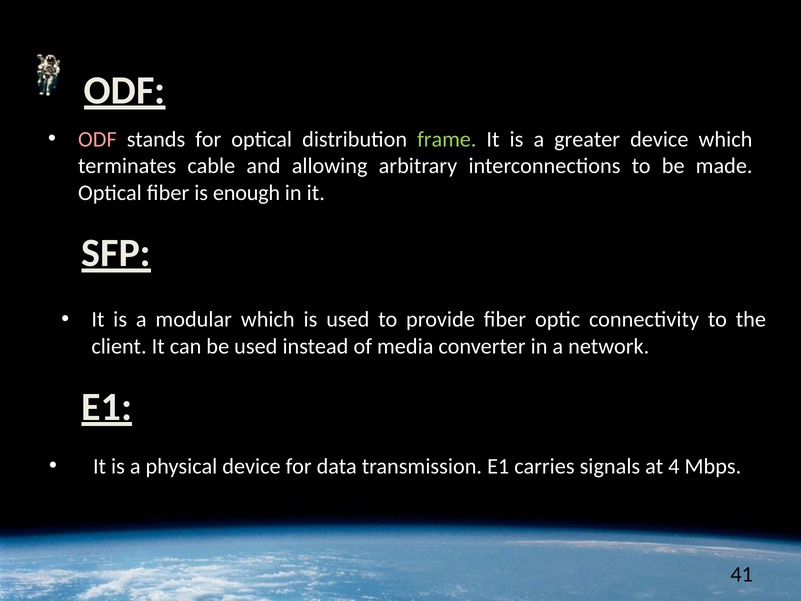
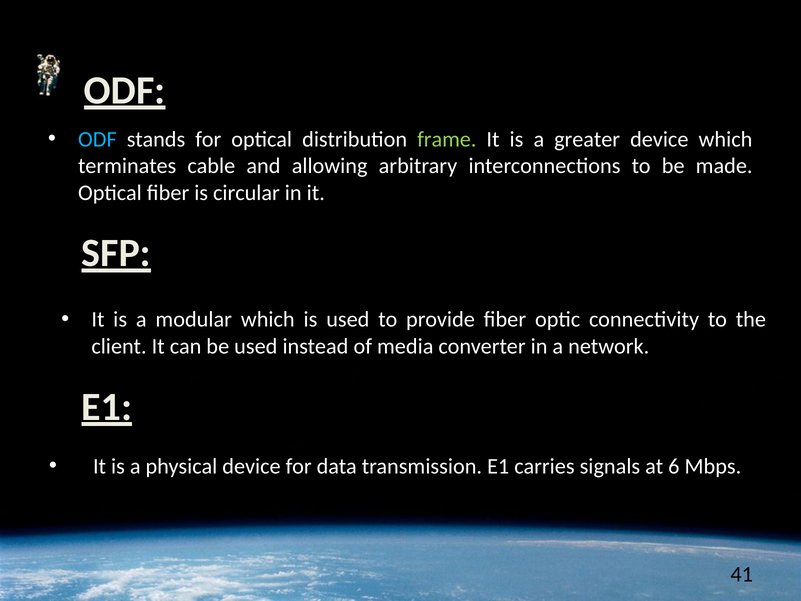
ODF at (97, 139) colour: pink -> light blue
enough: enough -> circular
4: 4 -> 6
